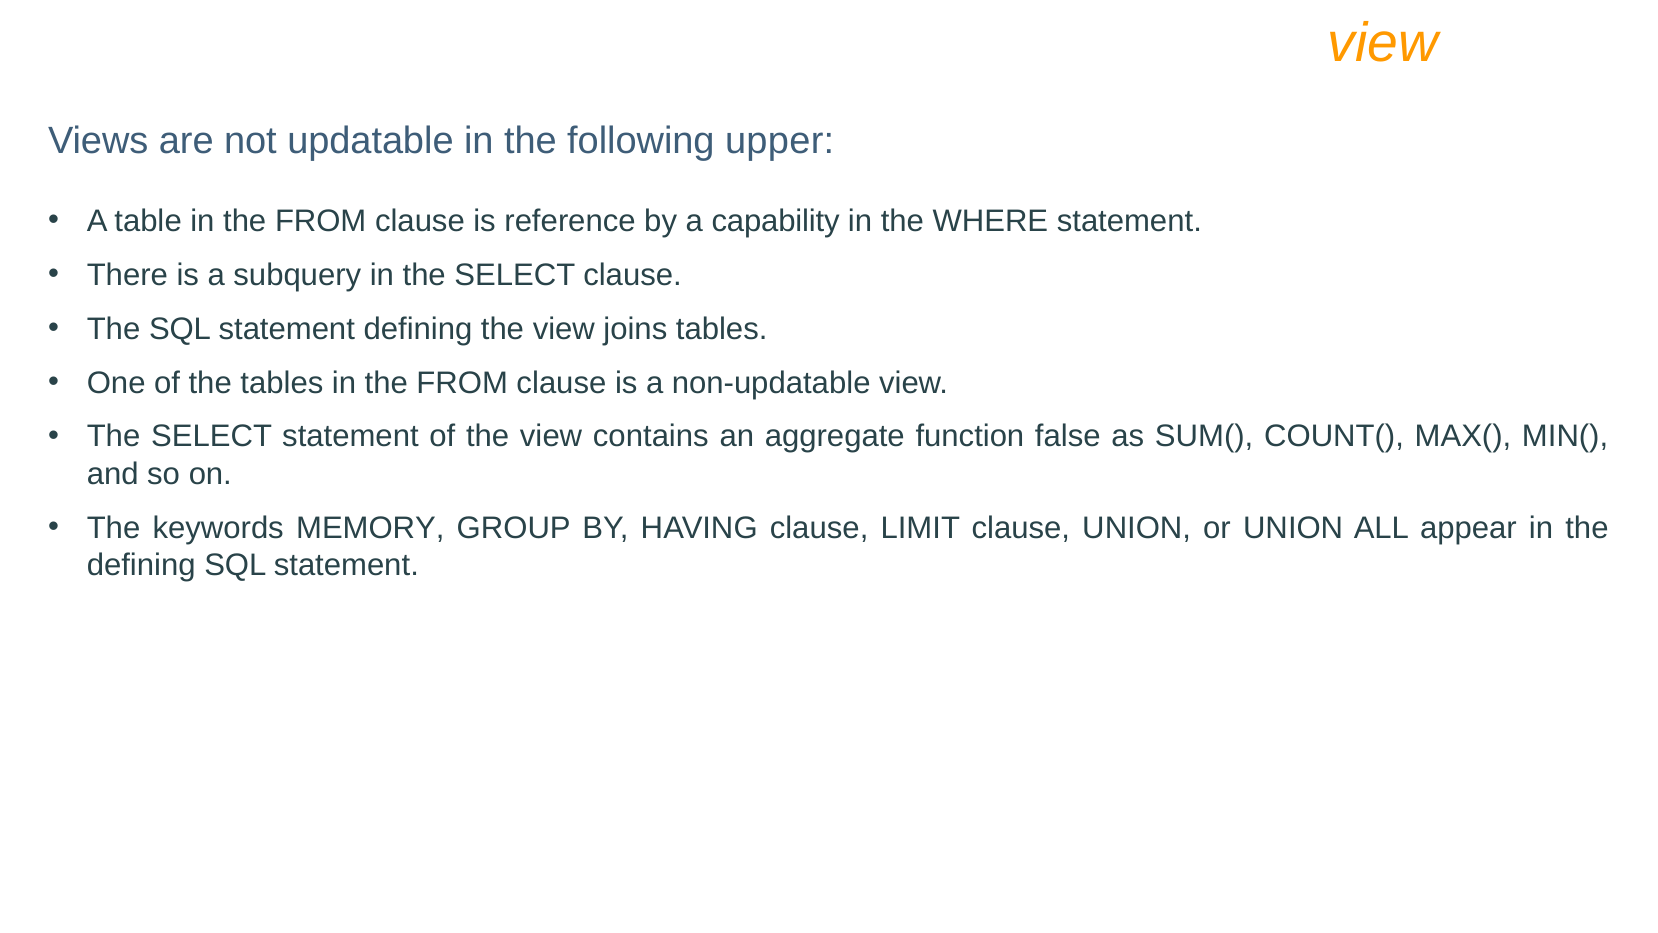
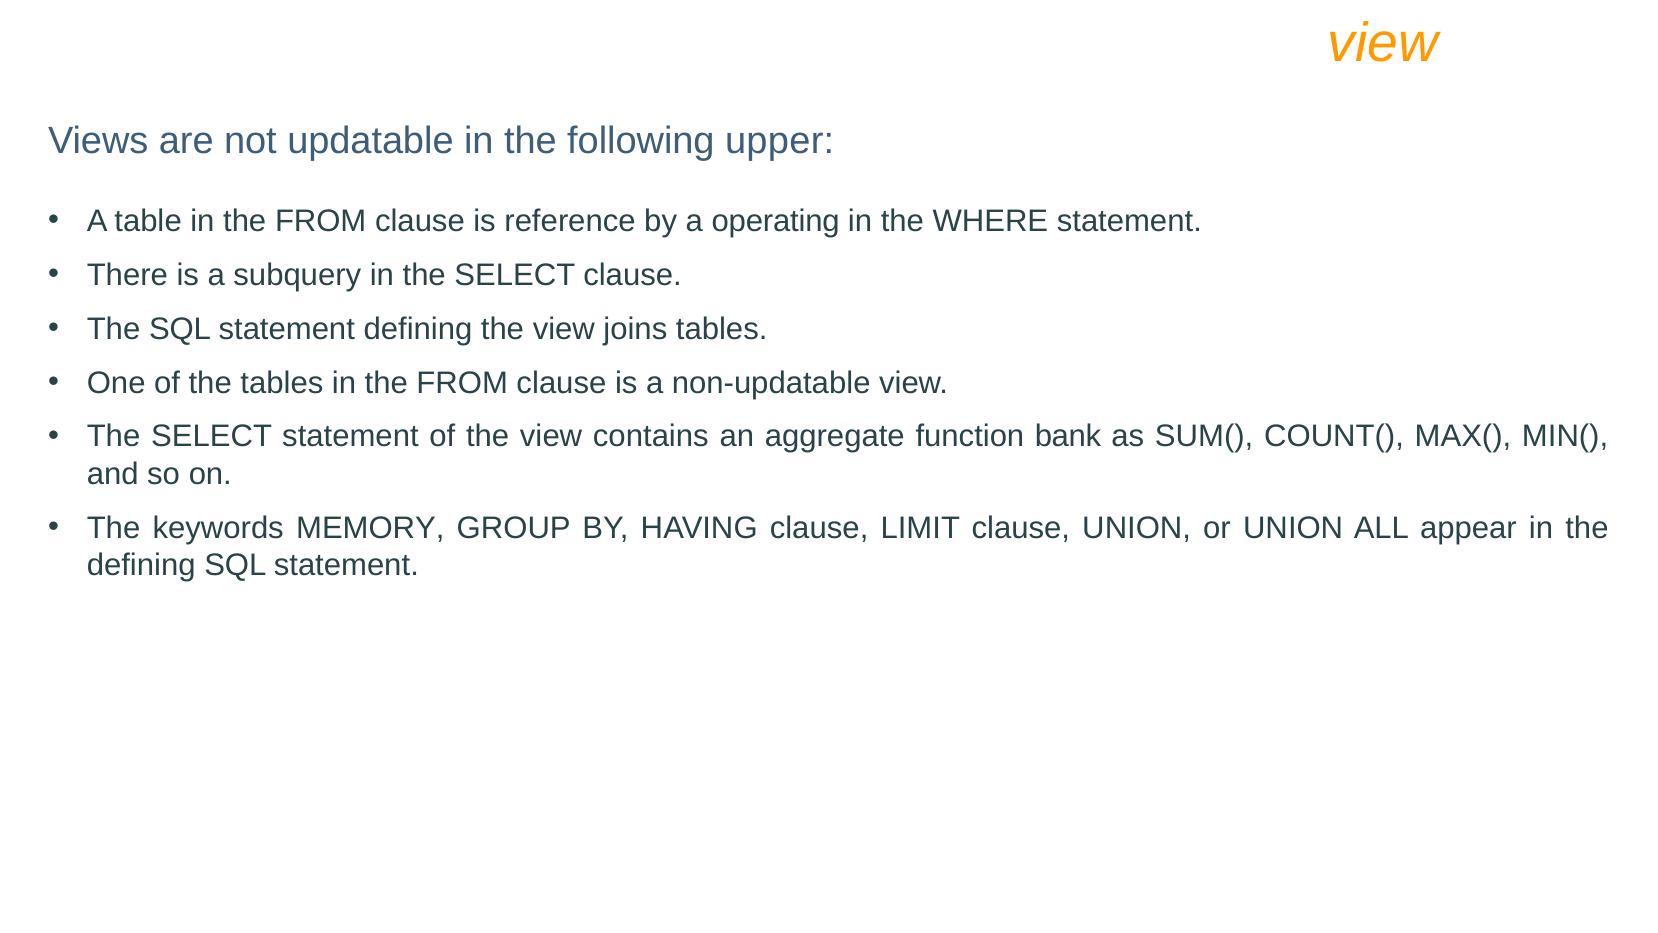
capability: capability -> operating
false: false -> bank
